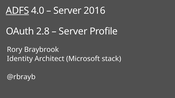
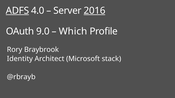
2016 underline: none -> present
2.8: 2.8 -> 9.0
Server at (73, 31): Server -> Which
